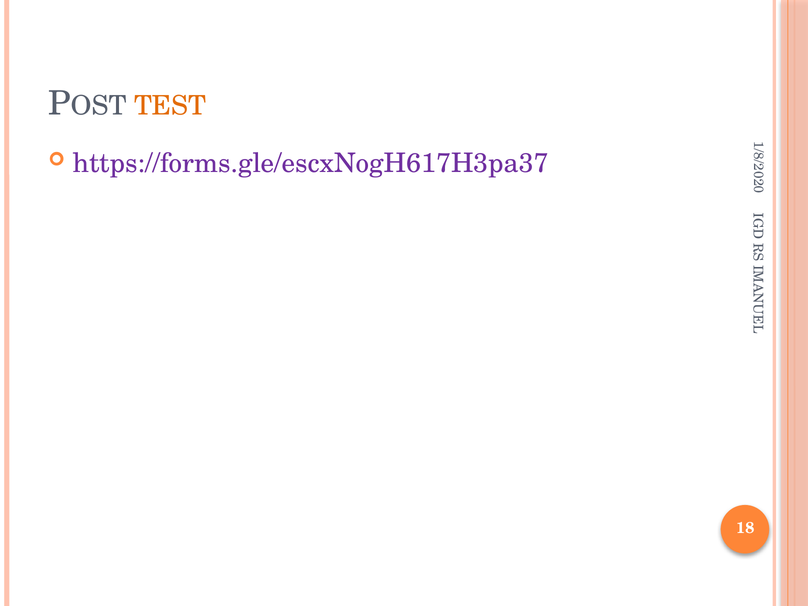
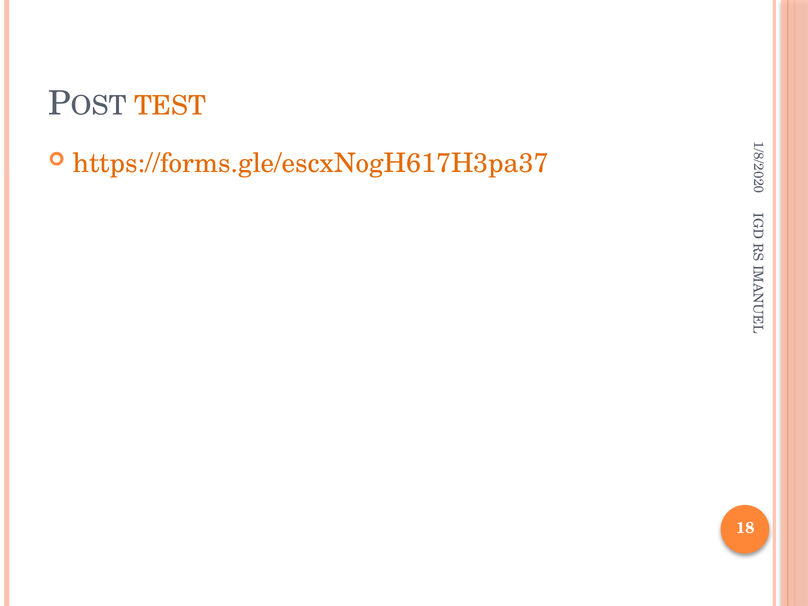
https://forms.gle/escxNogH617H3pa37 colour: purple -> orange
